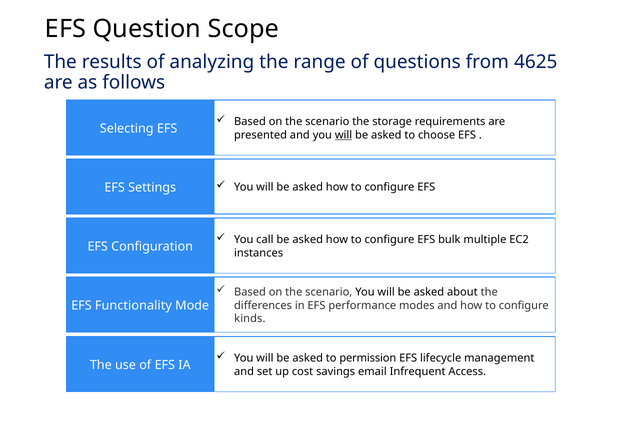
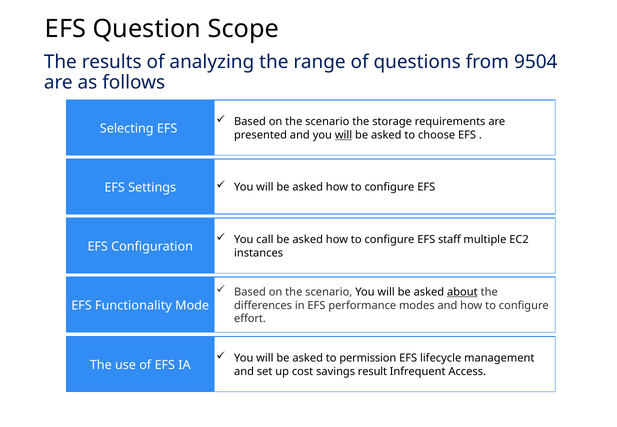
4625: 4625 -> 9504
bulk: bulk -> staff
about underline: none -> present
kinds: kinds -> effort
email: email -> result
